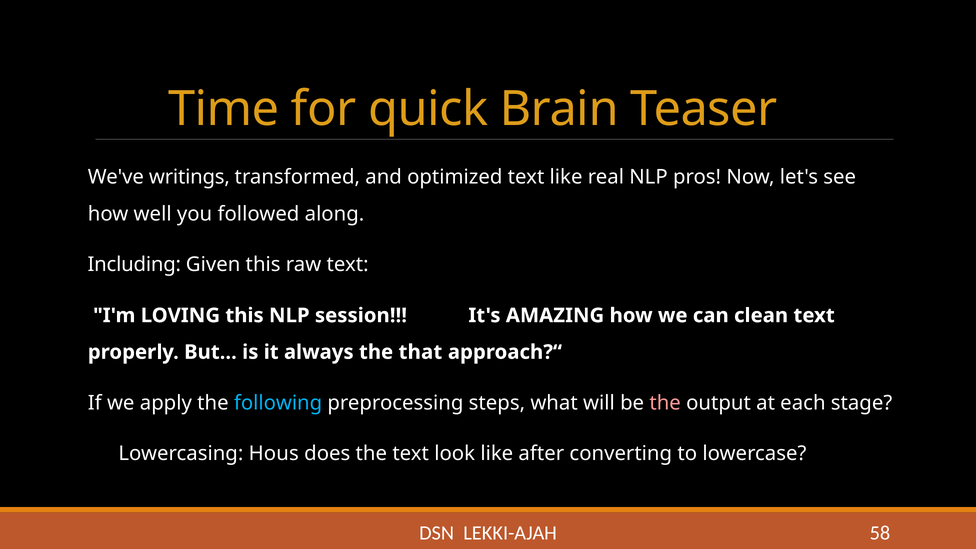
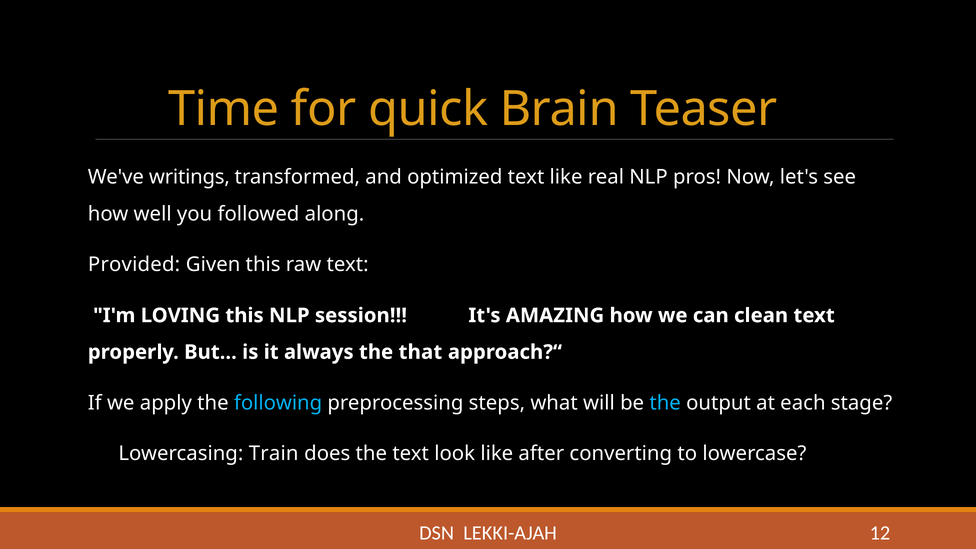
Including: Including -> Provided
the at (665, 403) colour: pink -> light blue
Hous: Hous -> Train
58: 58 -> 12
